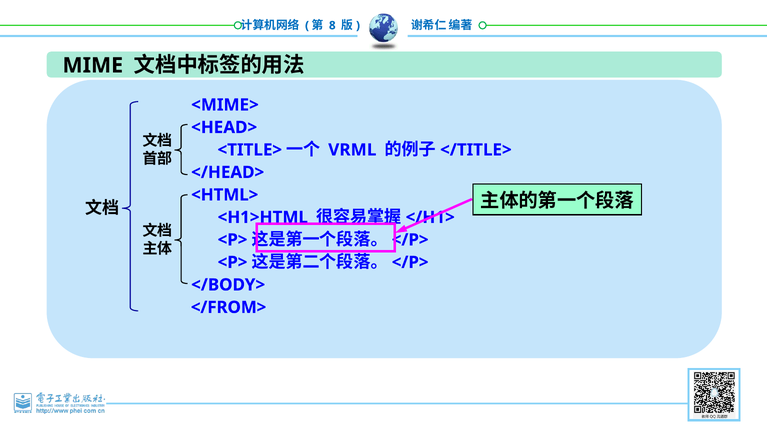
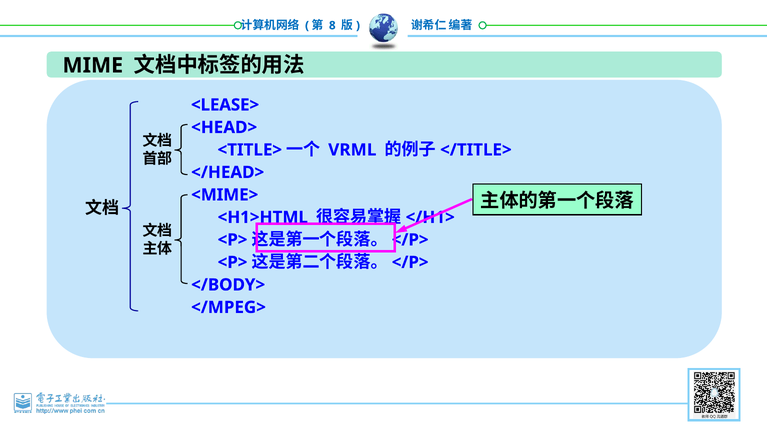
<MIME>: <MIME> -> <LEASE>
<HTML>: <HTML> -> <MIME>
</FROM>: </FROM> -> </MPEG>
